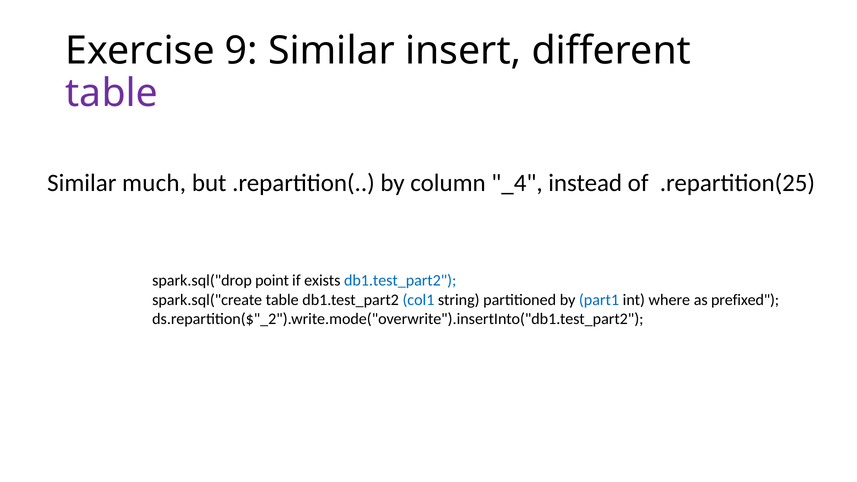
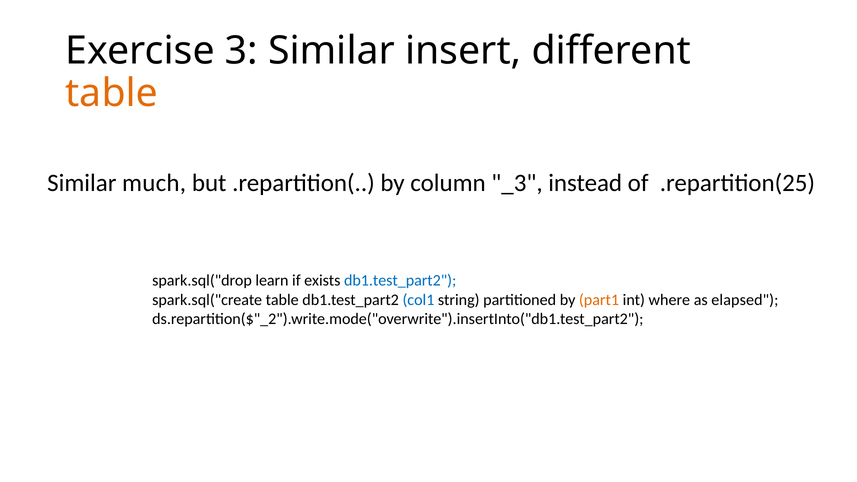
9: 9 -> 3
table at (112, 93) colour: purple -> orange
_4: _4 -> _3
point: point -> learn
part1 colour: blue -> orange
prefixed: prefixed -> elapsed
